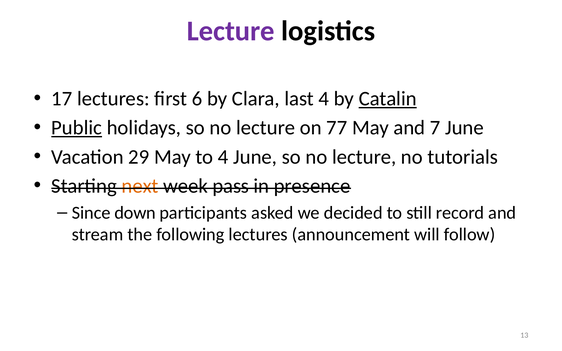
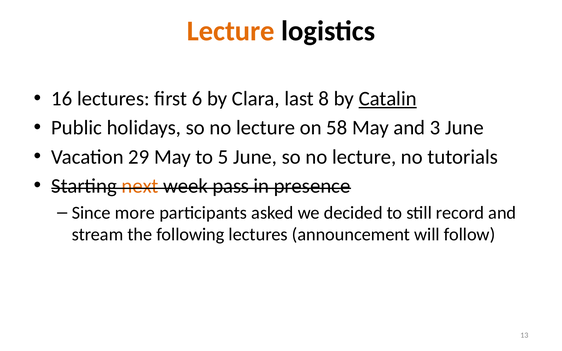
Lecture at (231, 31) colour: purple -> orange
17: 17 -> 16
last 4: 4 -> 8
Public underline: present -> none
77: 77 -> 58
7: 7 -> 3
to 4: 4 -> 5
down: down -> more
